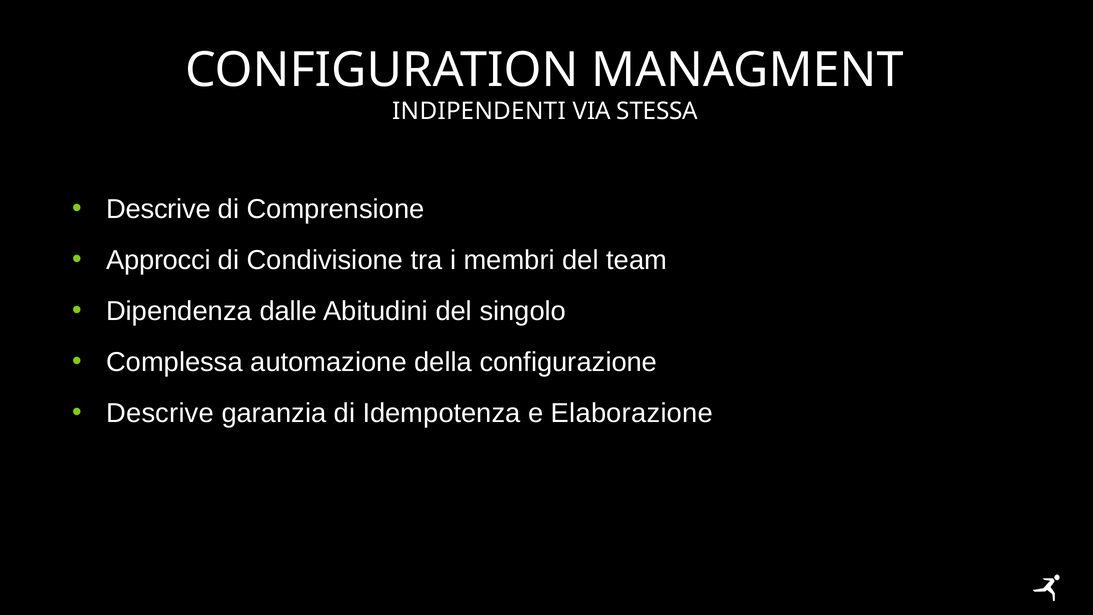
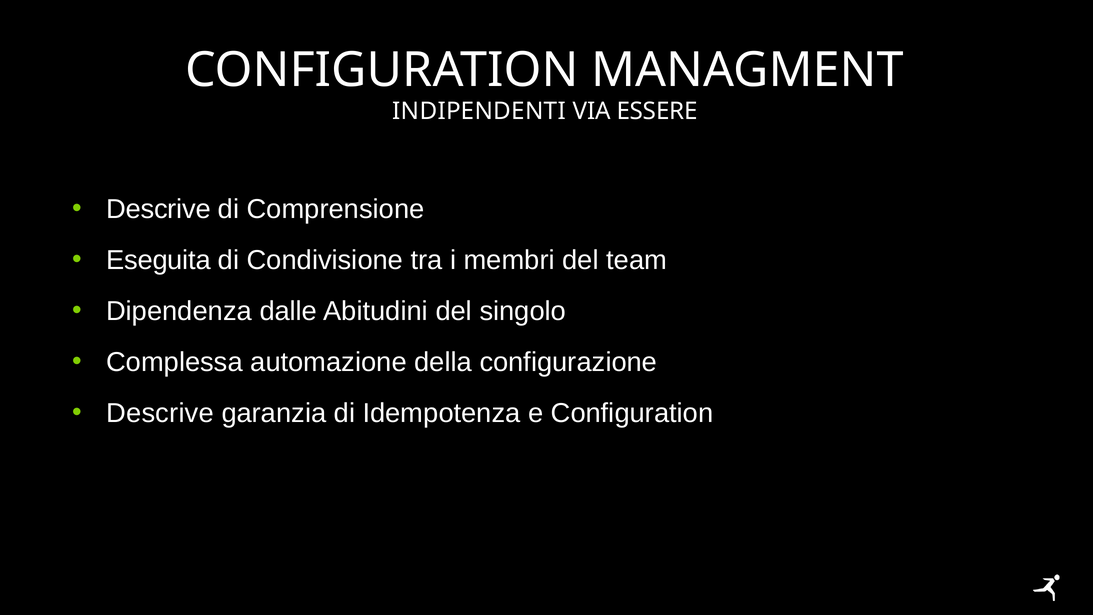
STESSA: STESSA -> ESSERE
Approcci: Approcci -> Eseguita
e Elaborazione: Elaborazione -> Configuration
